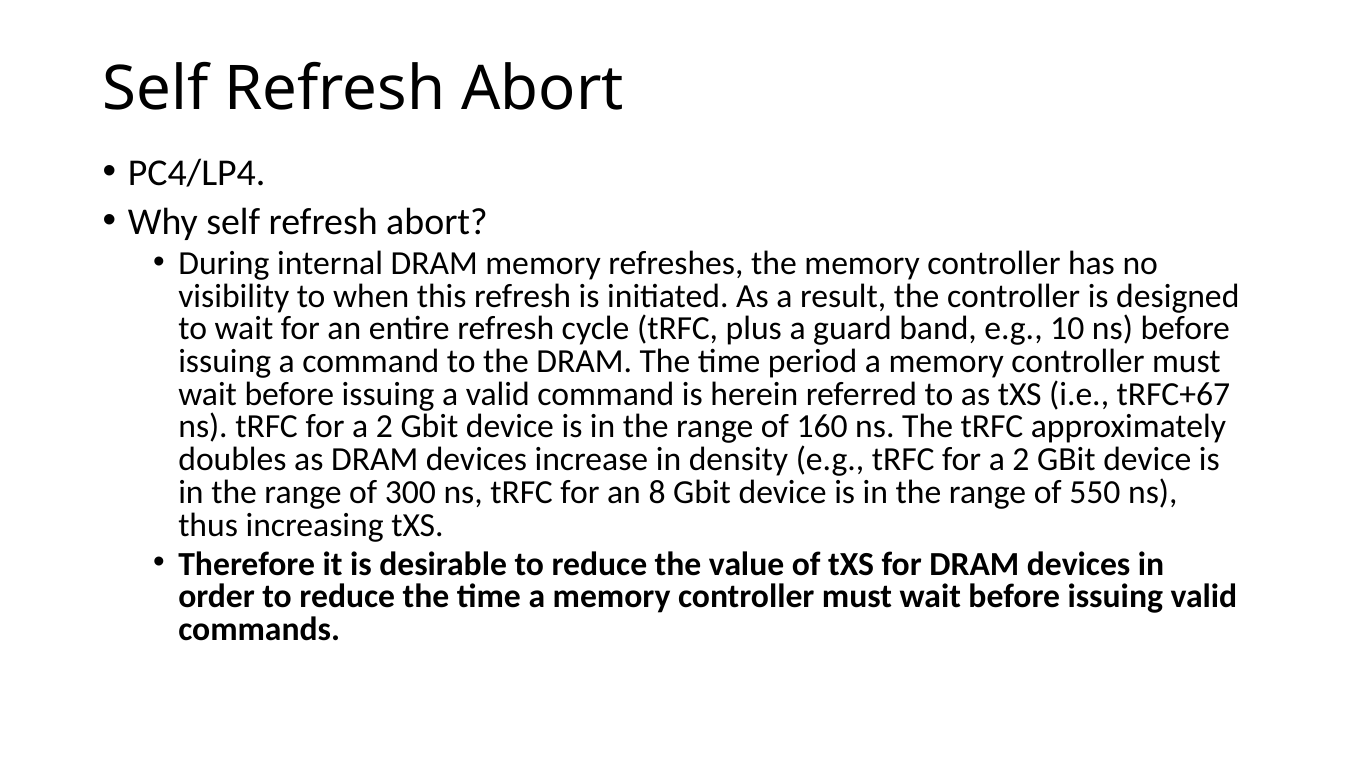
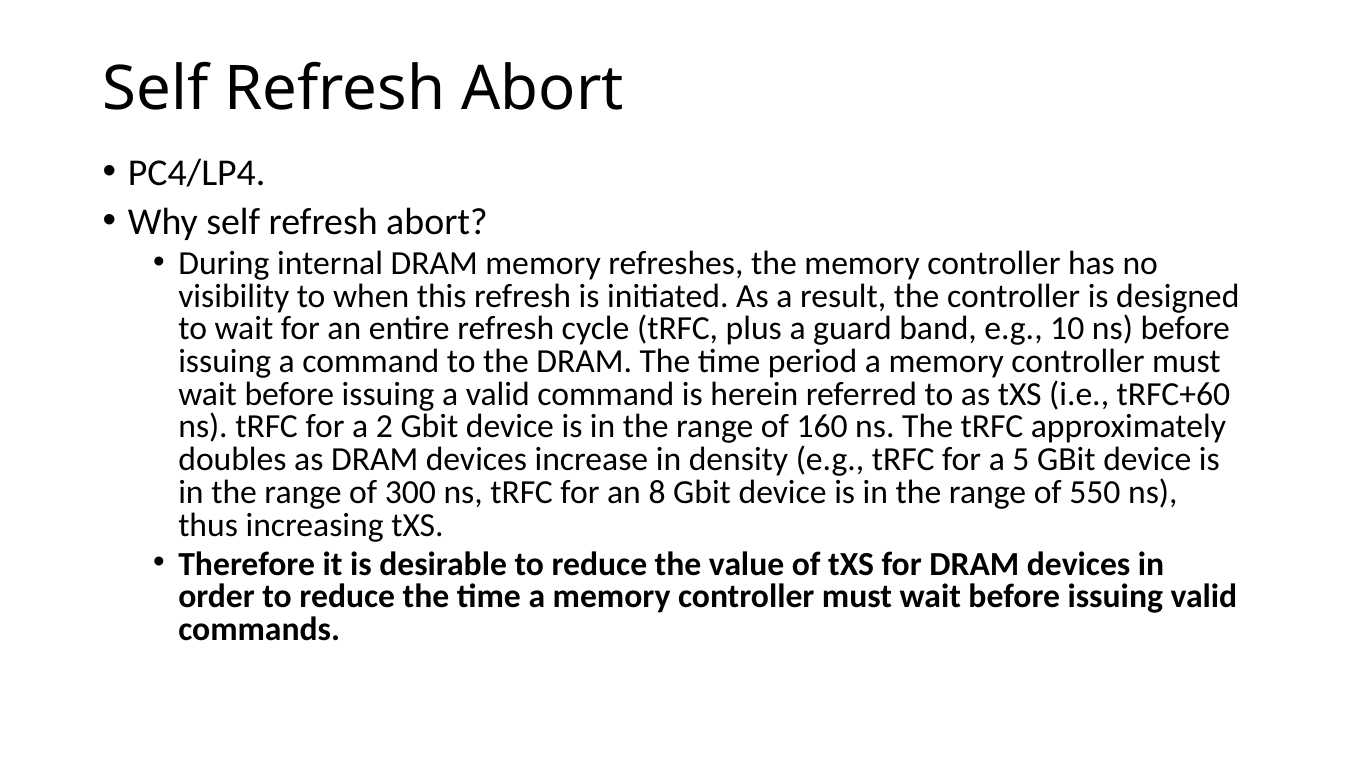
tRFC+67: tRFC+67 -> tRFC+60
2 at (1021, 460): 2 -> 5
